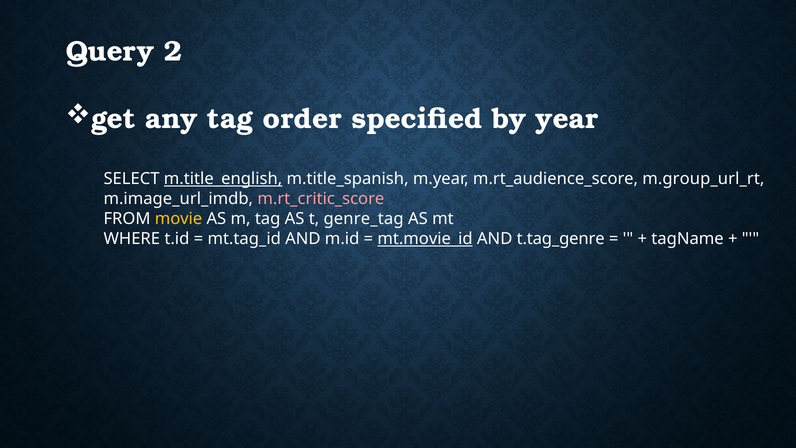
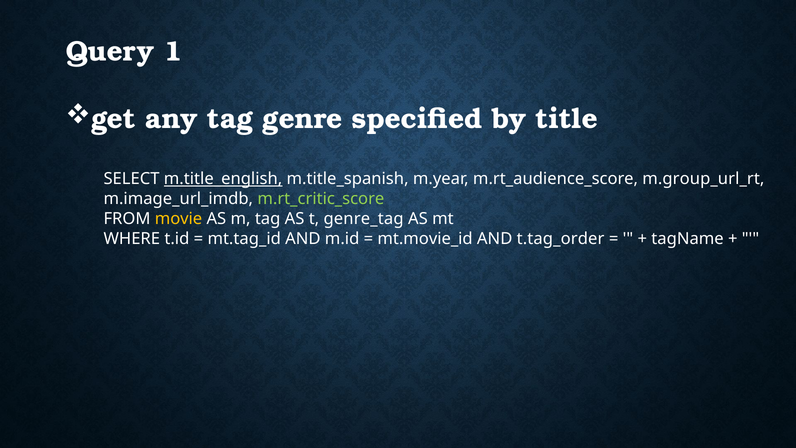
2: 2 -> 1
order: order -> genre
year: year -> title
m.rt_critic_score colour: pink -> light green
mt.movie_id underline: present -> none
t.tag_genre: t.tag_genre -> t.tag_order
